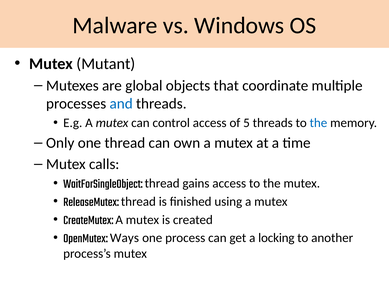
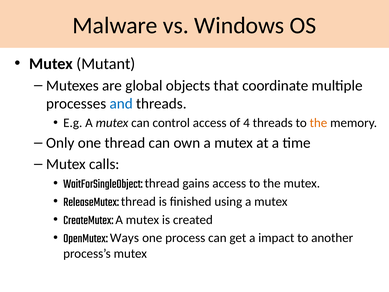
5: 5 -> 4
the at (318, 123) colour: blue -> orange
locking: locking -> impact
